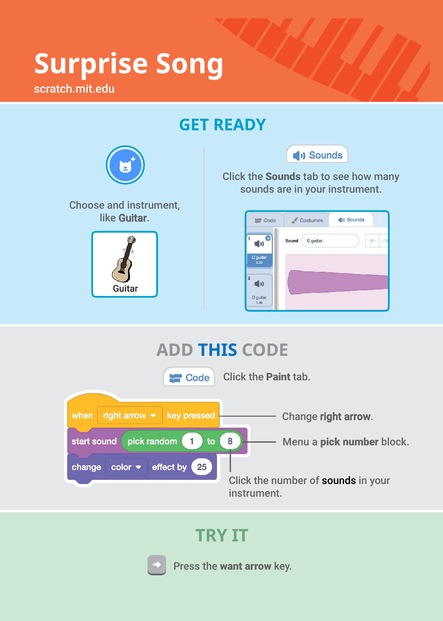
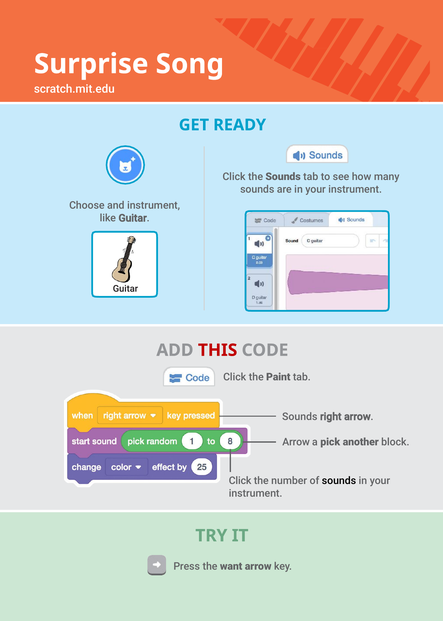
THIS colour: blue -> red
Change at (300, 416): Change -> Sounds
Menu at (296, 442): Menu -> Arrow
pick number: number -> another
